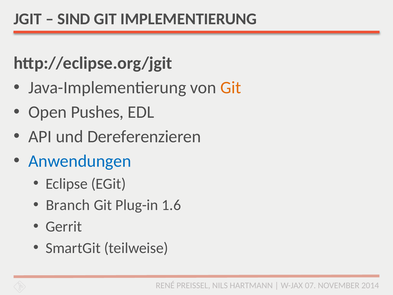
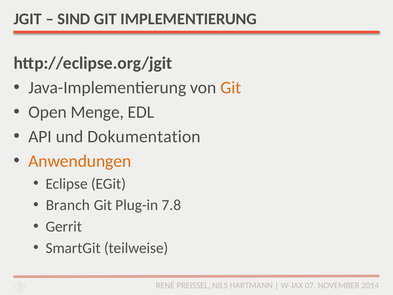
Pushes: Pushes -> Menge
Dereferenzieren: Dereferenzieren -> Dokumentation
Anwendungen colour: blue -> orange
1.6: 1.6 -> 7.8
